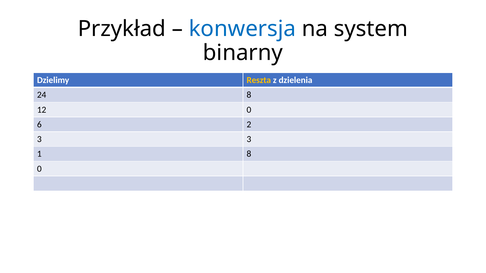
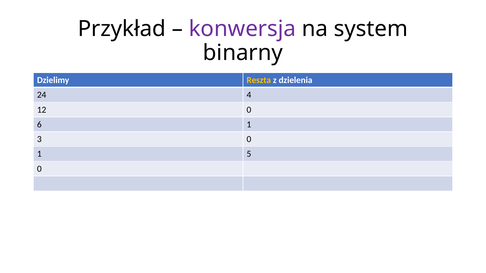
konwersja colour: blue -> purple
24 8: 8 -> 4
6 2: 2 -> 1
3 3: 3 -> 0
1 8: 8 -> 5
